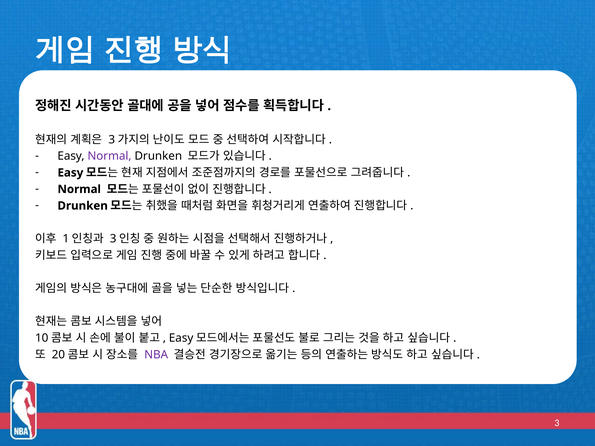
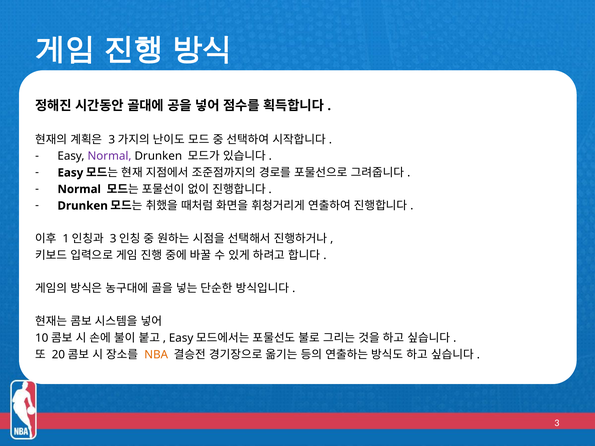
NBA colour: purple -> orange
